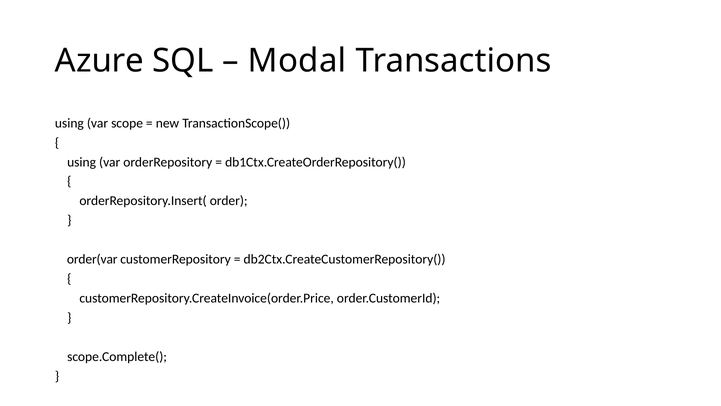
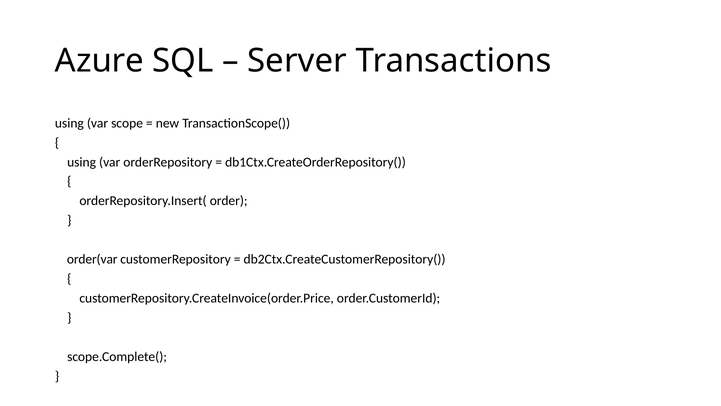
Modal: Modal -> Server
